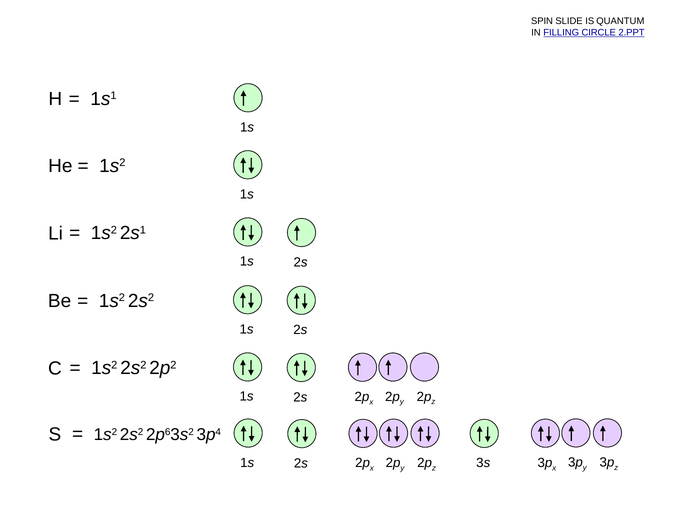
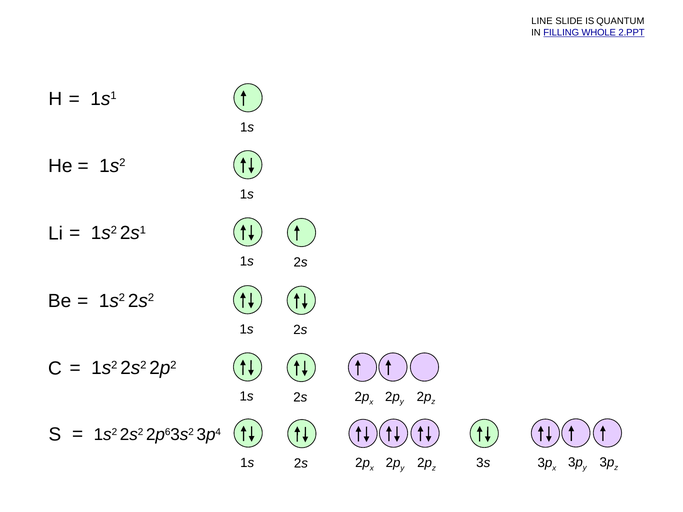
SPIN: SPIN -> LINE
CIRCLE: CIRCLE -> WHOLE
